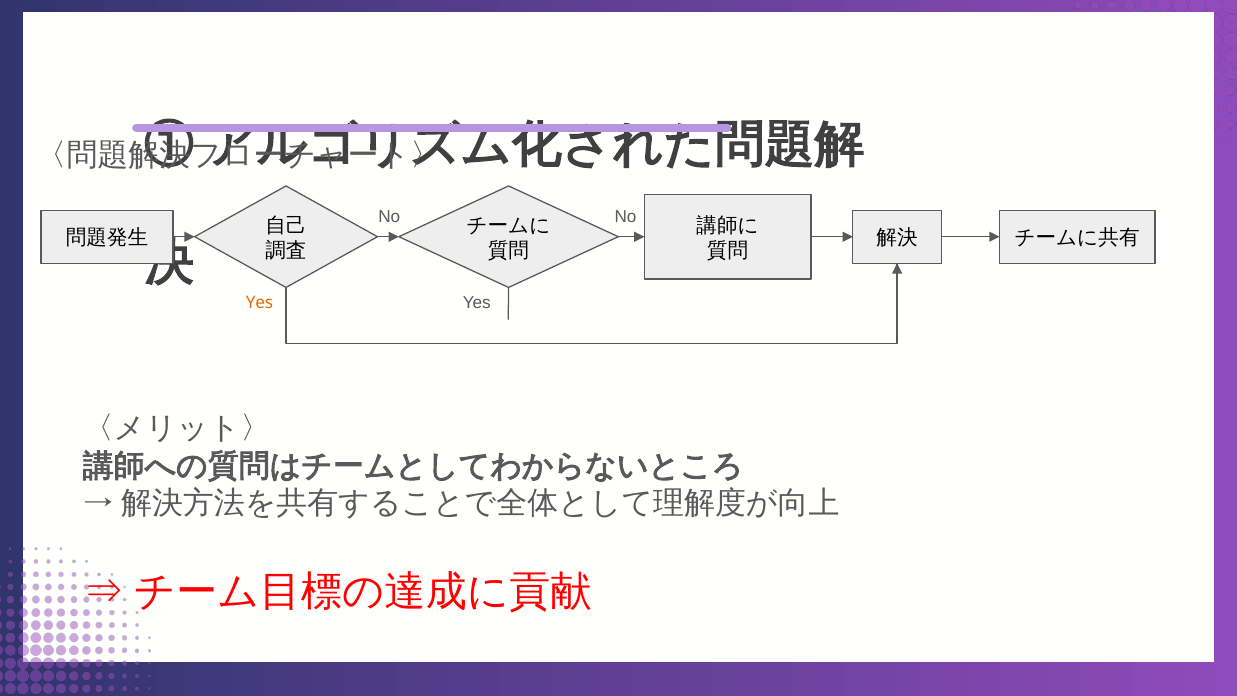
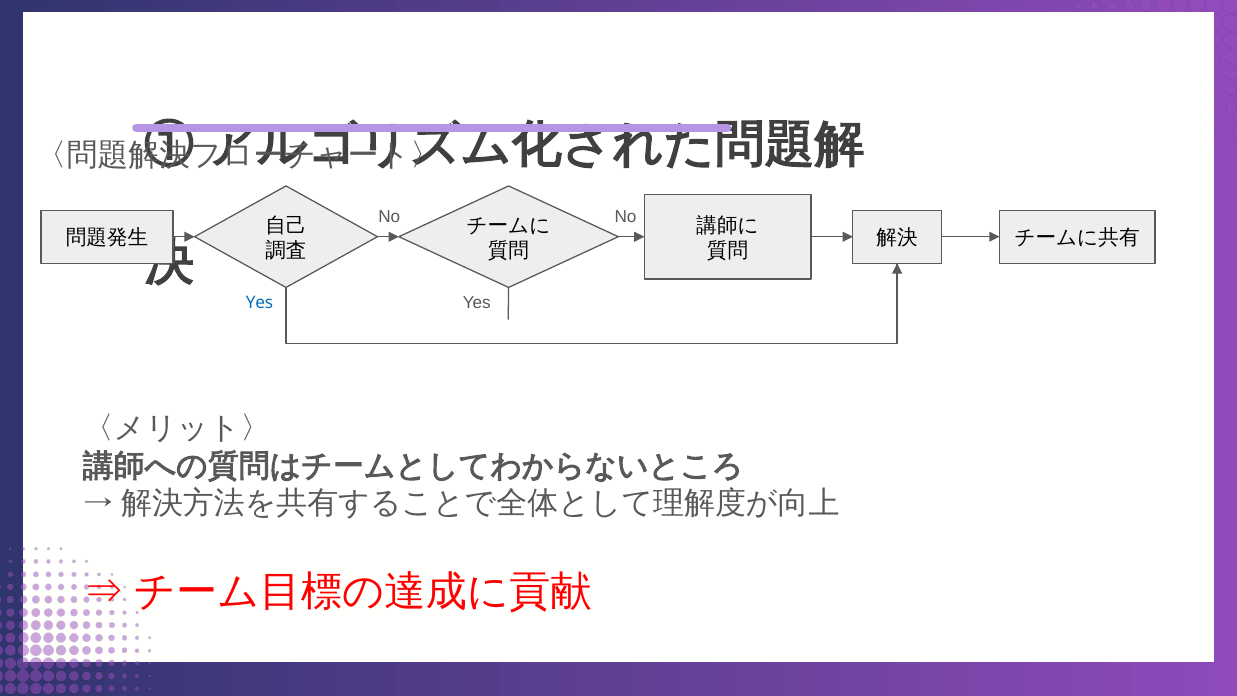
Yes at (259, 302) colour: orange -> blue
